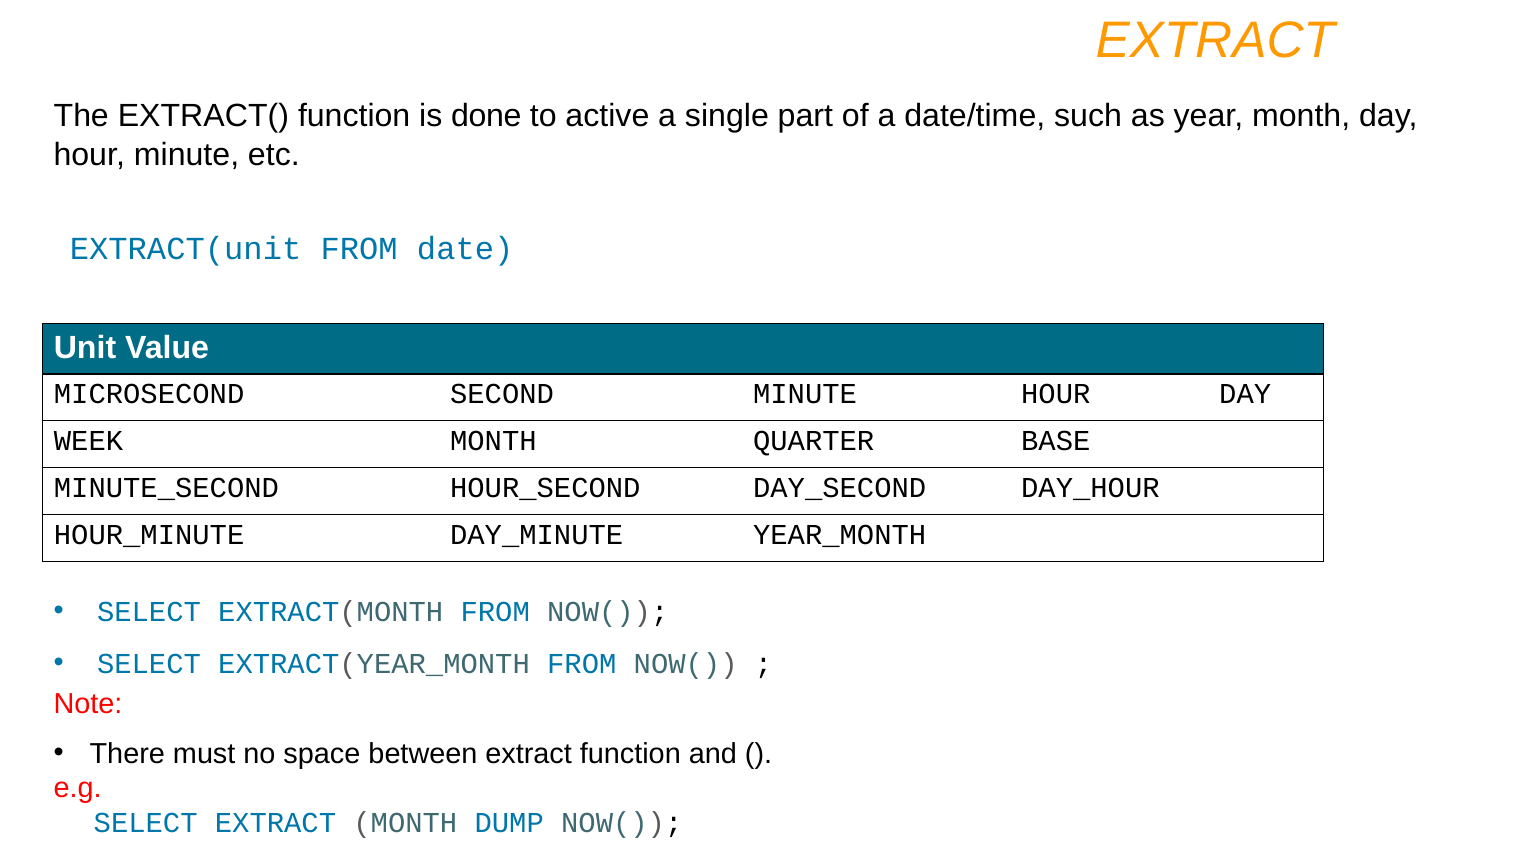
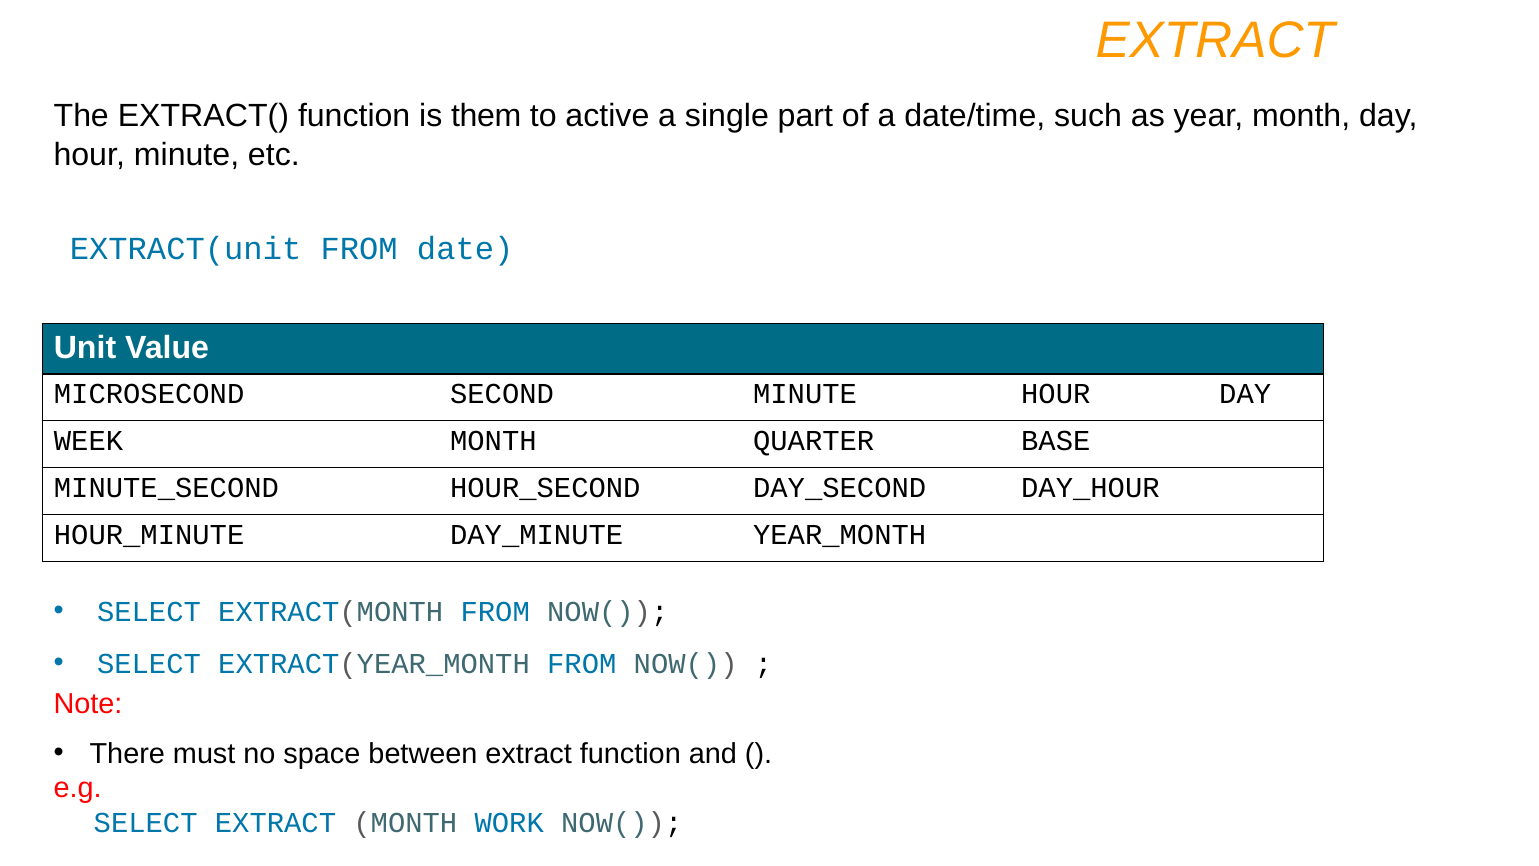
done: done -> them
DUMP: DUMP -> WORK
